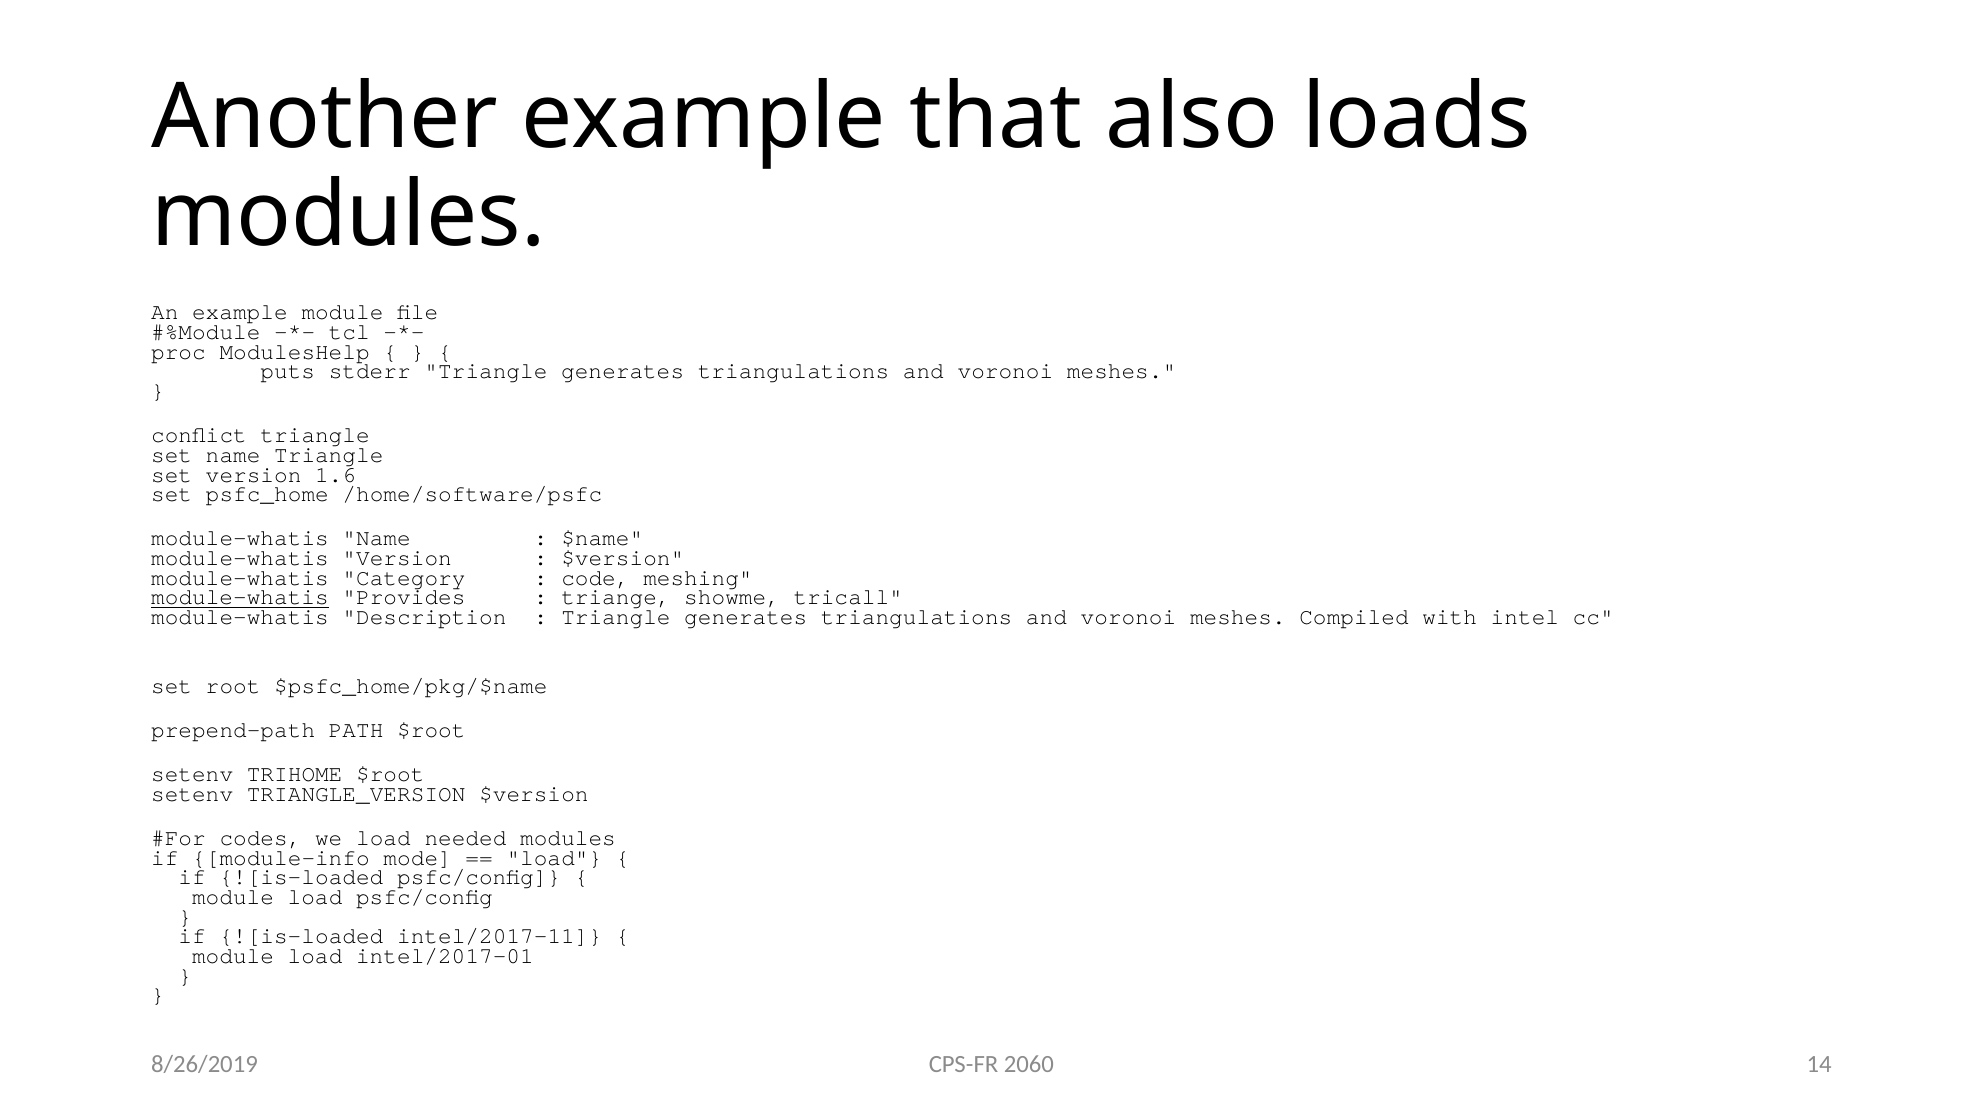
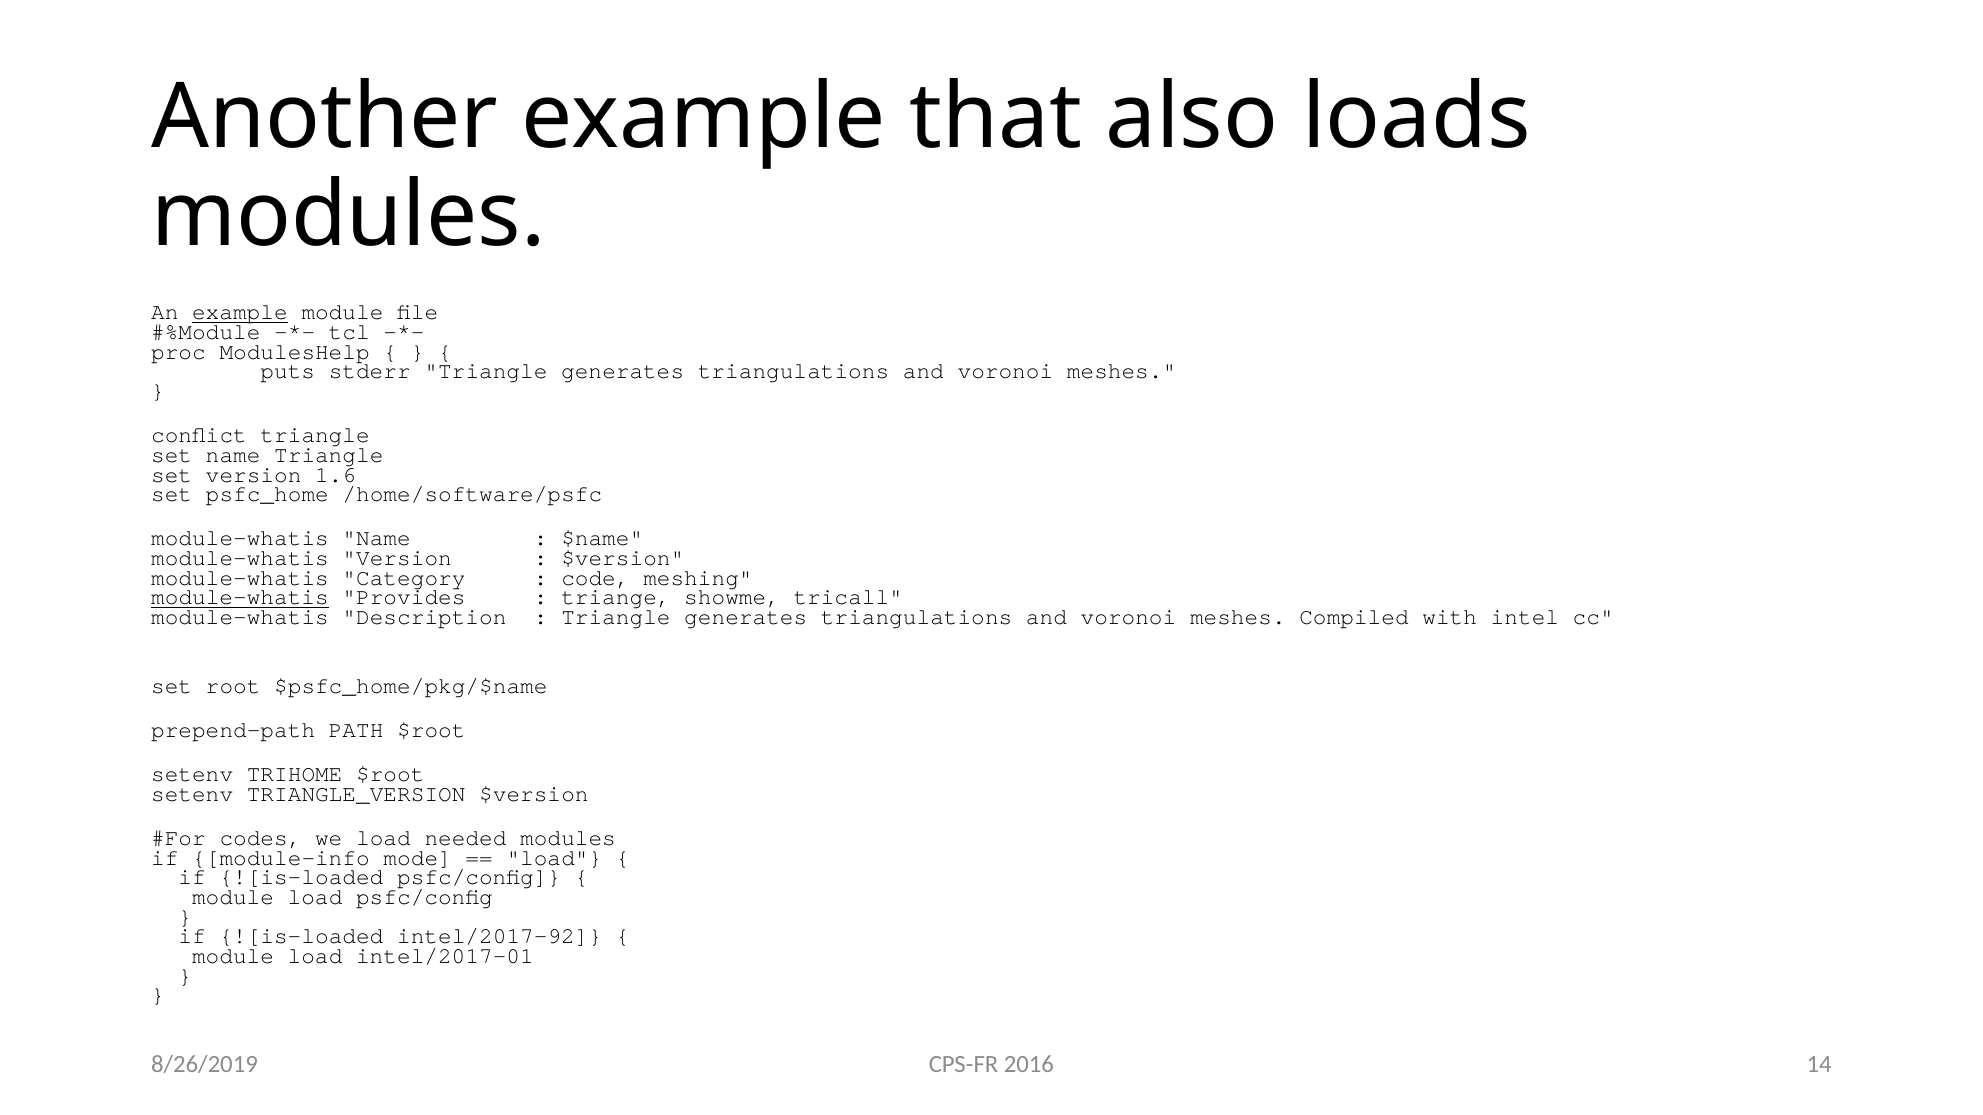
example at (240, 313) underline: none -> present
intel/2017-11: intel/2017-11 -> intel/2017-92
2060: 2060 -> 2016
